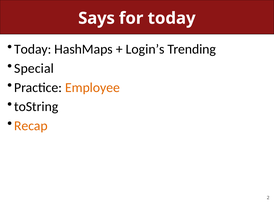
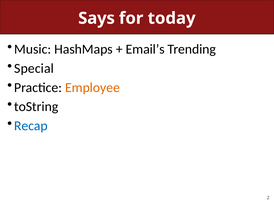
Today at (33, 49): Today -> Music
Login’s: Login’s -> Email’s
Recap colour: orange -> blue
